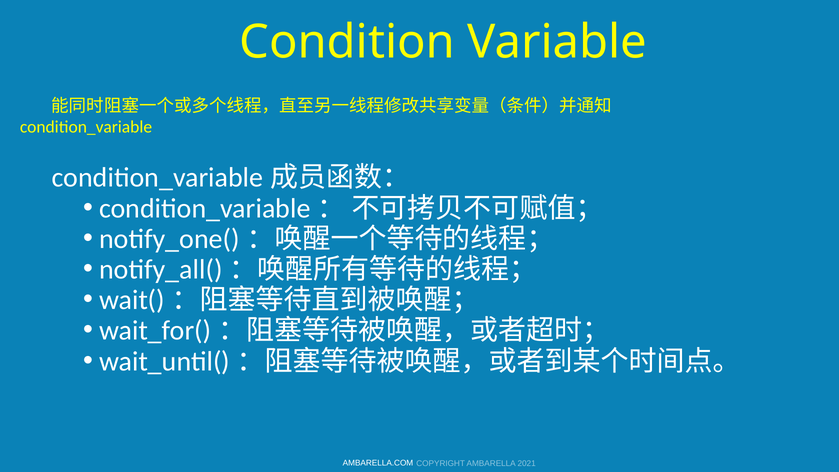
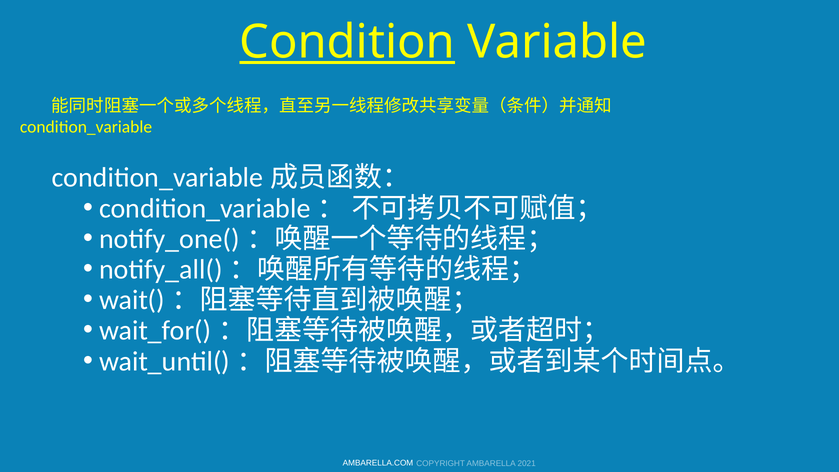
Condition underline: none -> present
